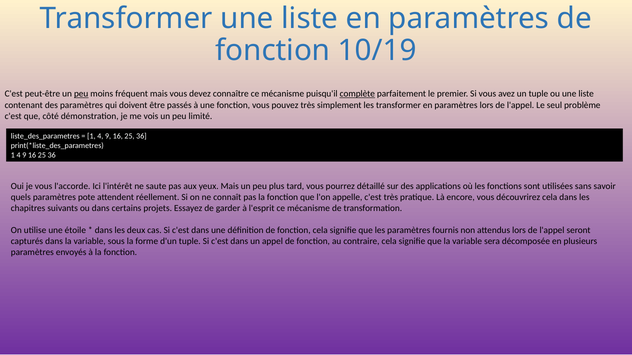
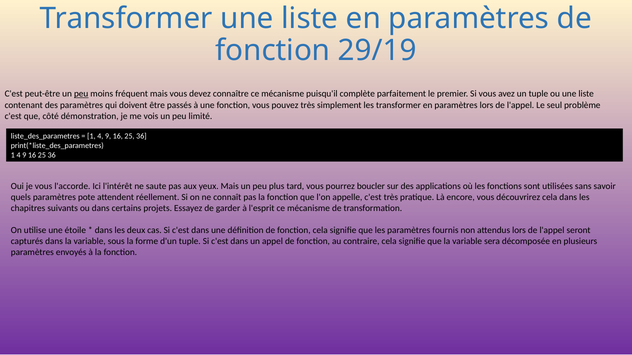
10/19: 10/19 -> 29/19
complète underline: present -> none
détaillé: détaillé -> boucler
